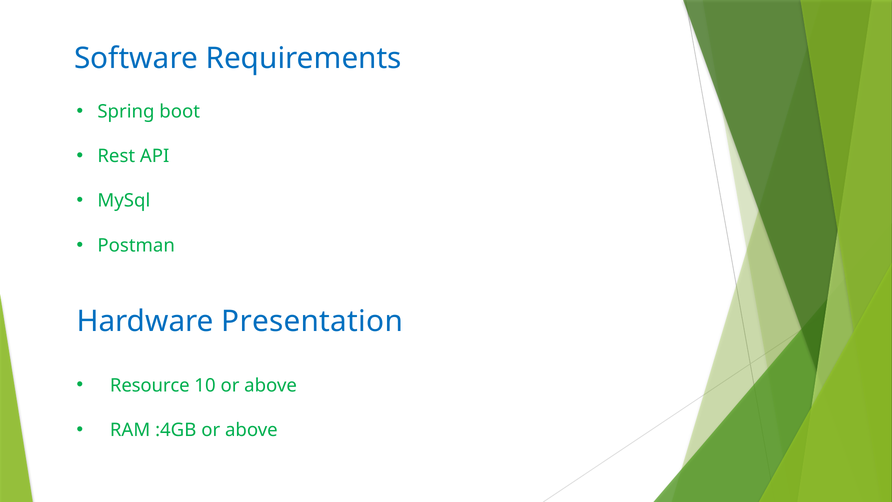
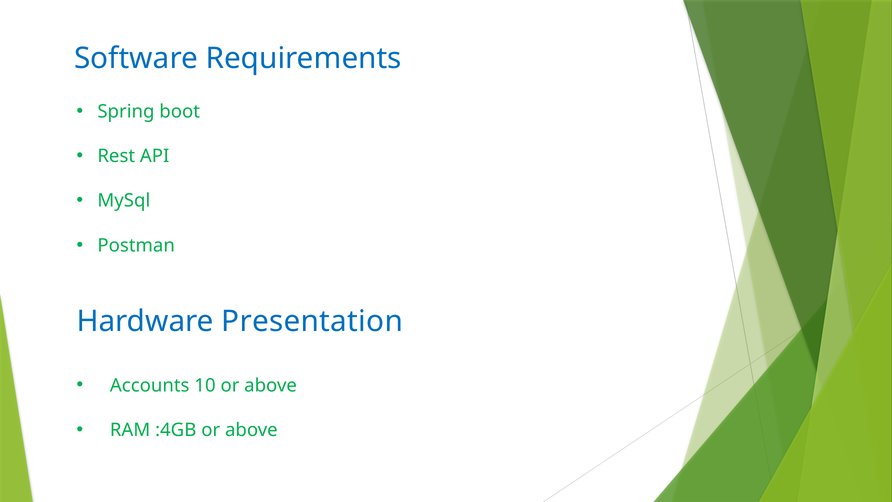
Resource: Resource -> Accounts
